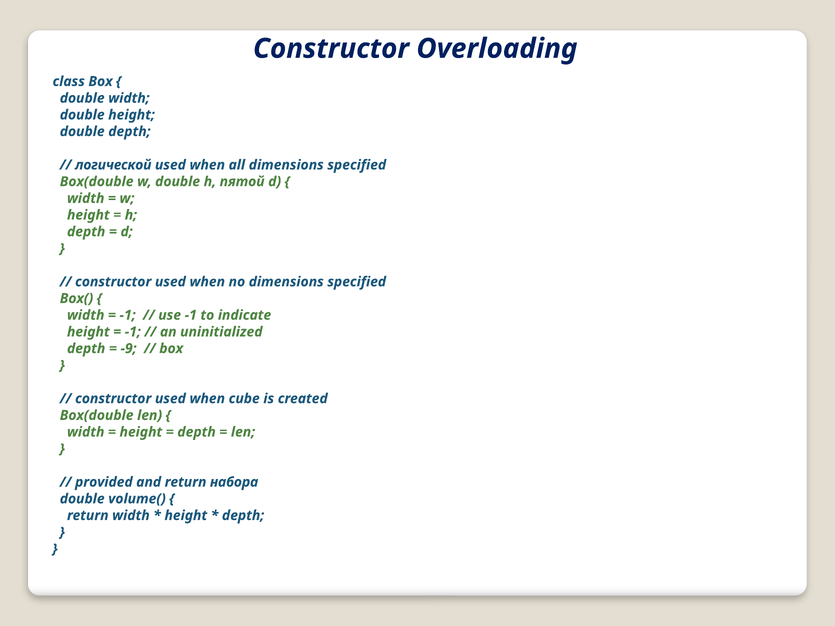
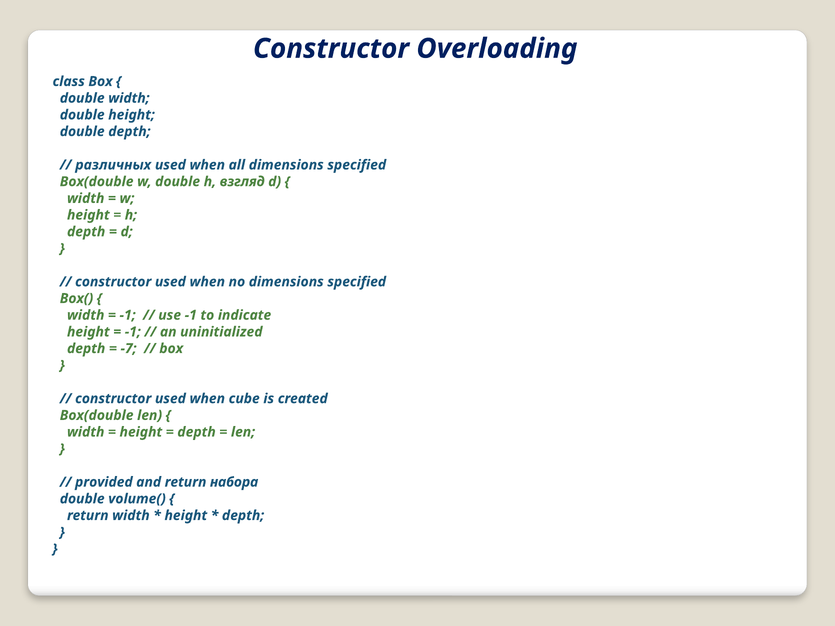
логической: логической -> различных
пятой: пятой -> взгляд
-9: -9 -> -7
